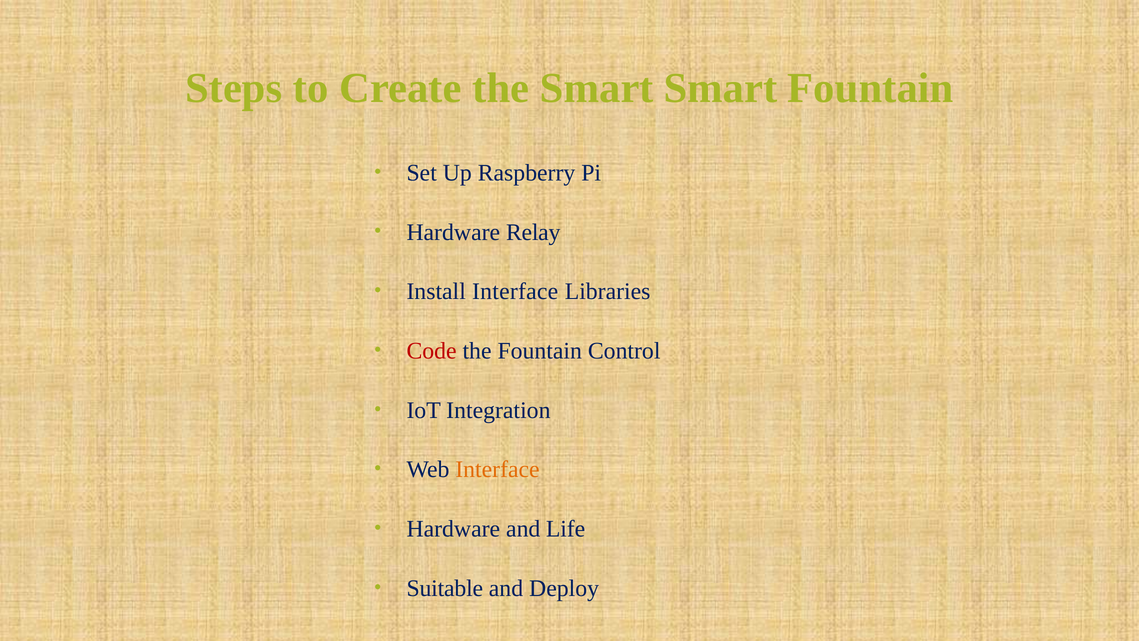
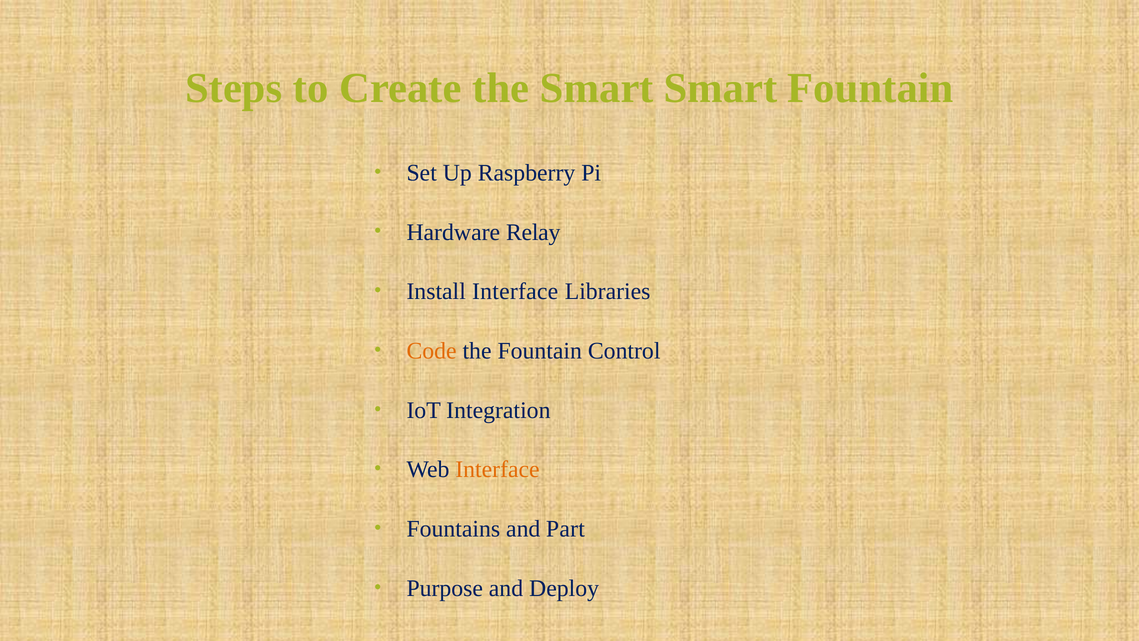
Code colour: red -> orange
Hardware at (453, 529): Hardware -> Fountains
Life: Life -> Part
Suitable: Suitable -> Purpose
